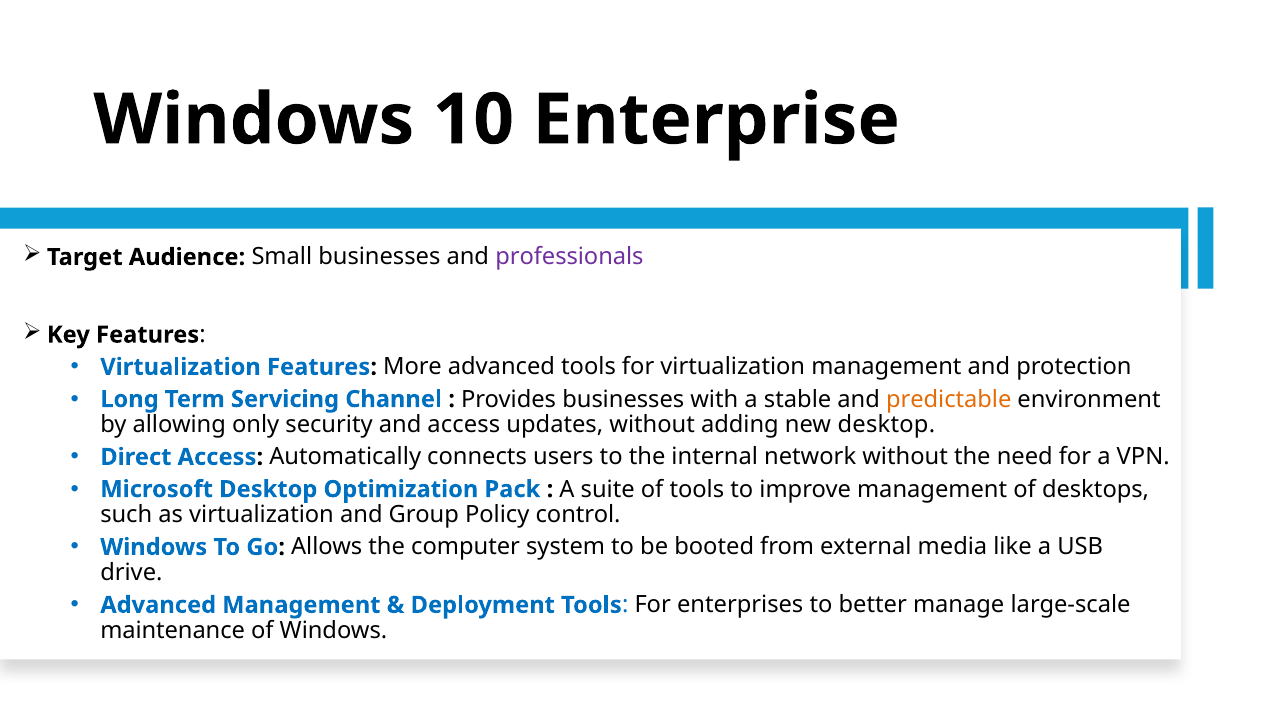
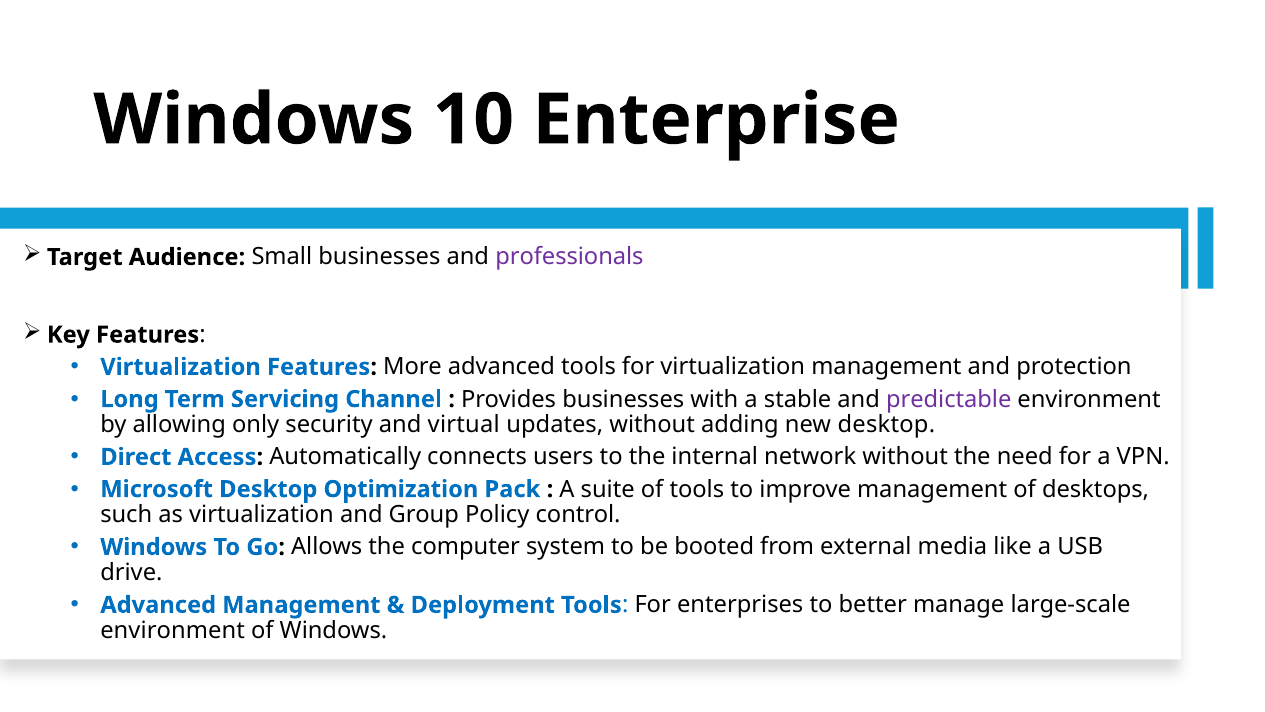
predictable colour: orange -> purple
and access: access -> virtual
maintenance at (173, 630): maintenance -> environment
